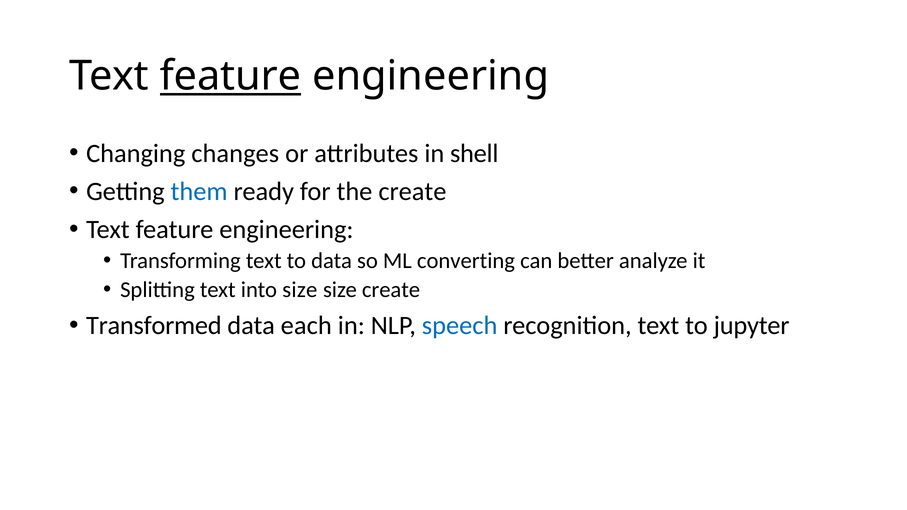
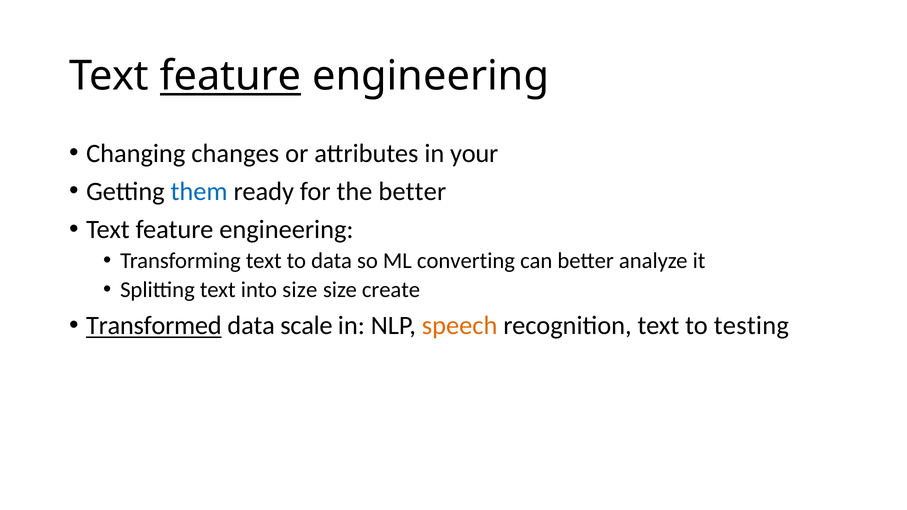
shell: shell -> your
the create: create -> better
Transformed underline: none -> present
each: each -> scale
speech colour: blue -> orange
jupyter: jupyter -> testing
